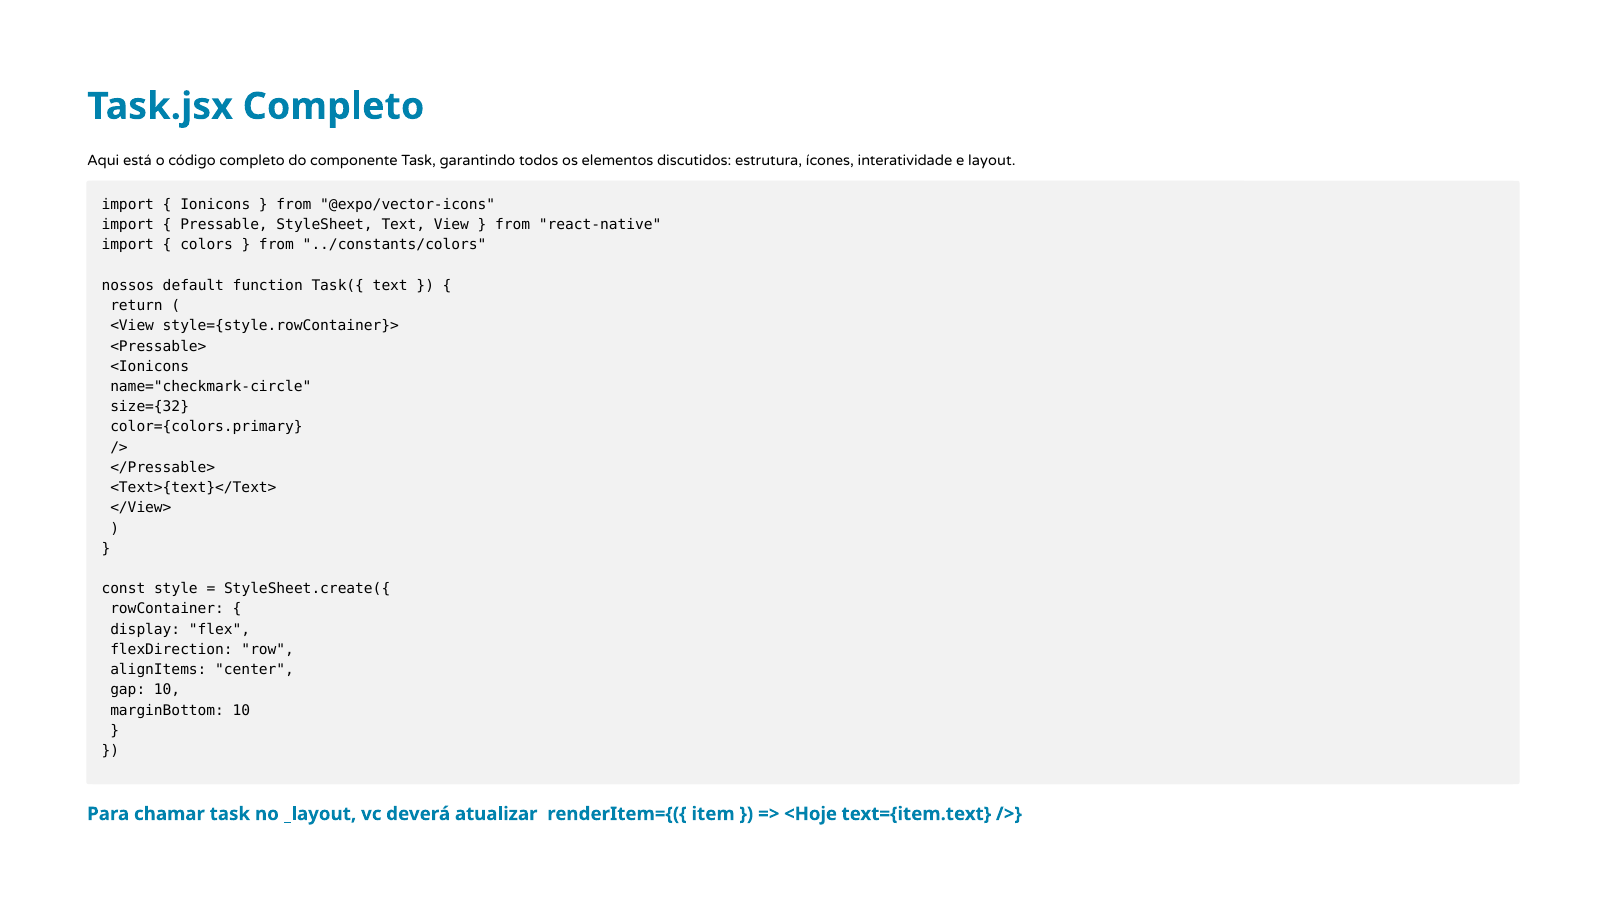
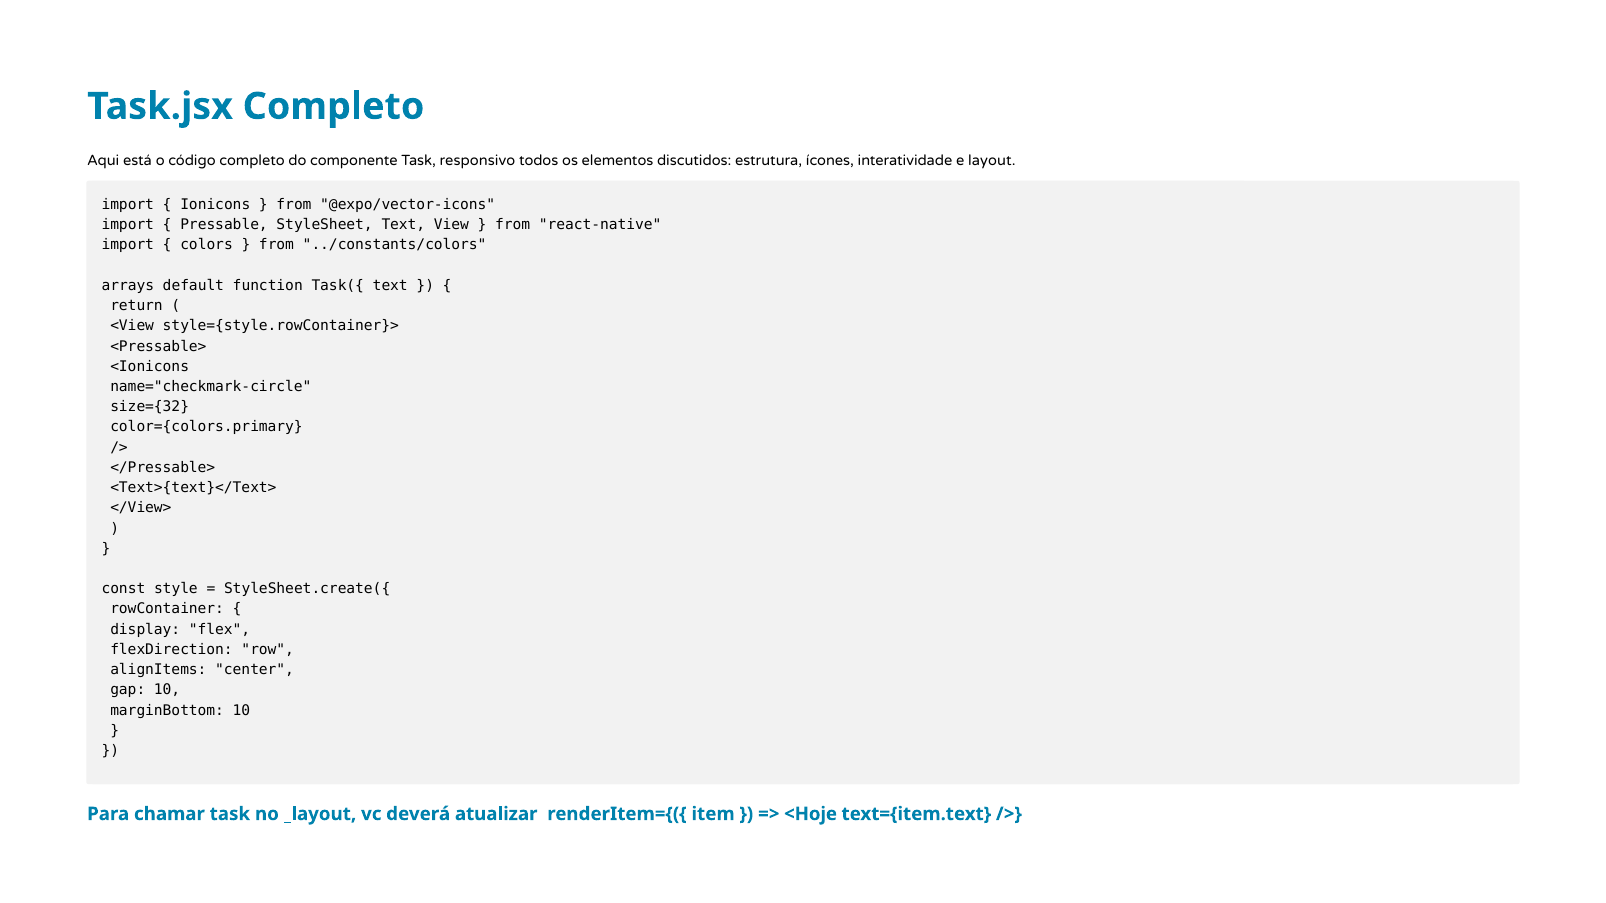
garantindo: garantindo -> responsivo
nossos: nossos -> arrays
